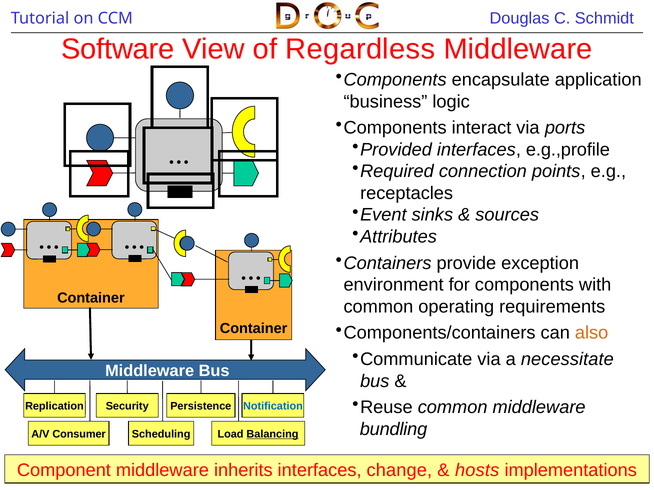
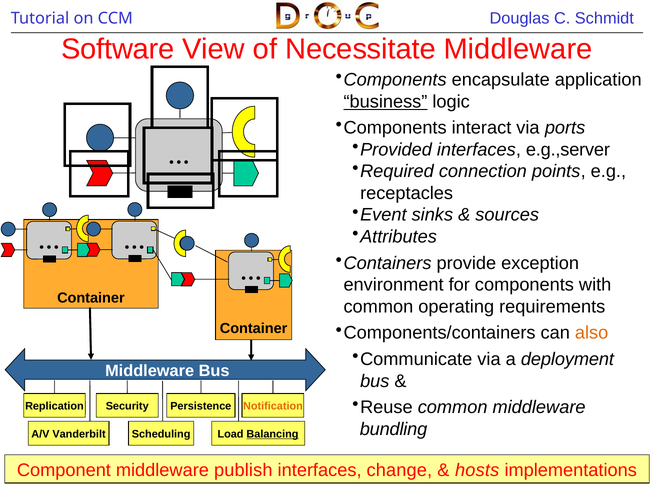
Regardless: Regardless -> Necessitate
business underline: none -> present
e.g.,profile: e.g.,profile -> e.g.,server
necessitate: necessitate -> deployment
Notification colour: blue -> orange
Consumer: Consumer -> Vanderbilt
inherits: inherits -> publish
